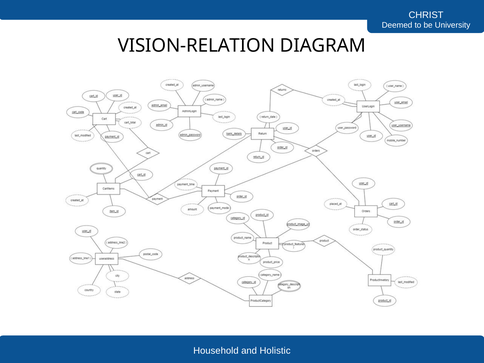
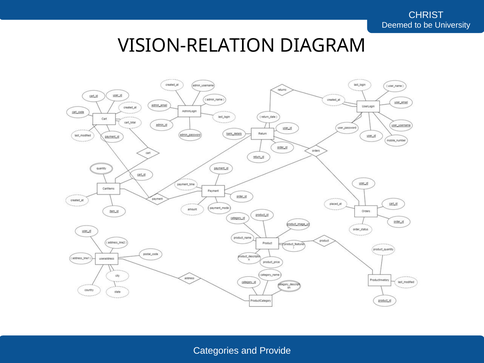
Household: Household -> Categories
Holistic: Holistic -> Provide
